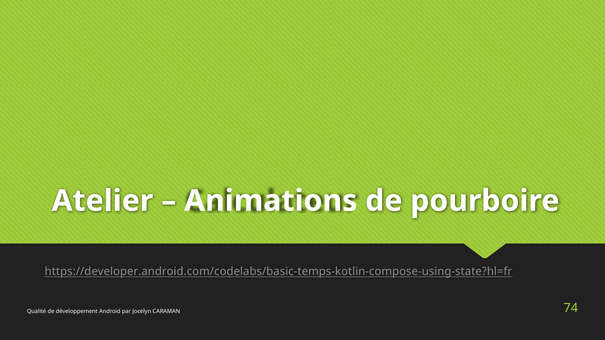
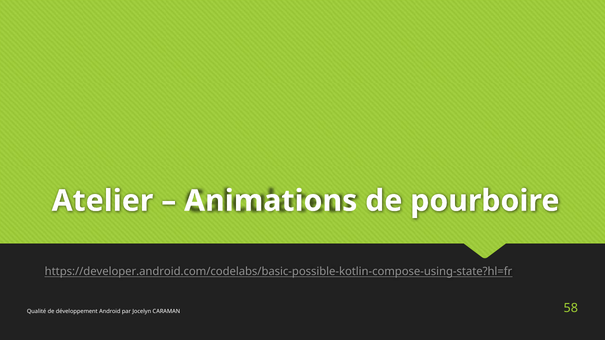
https://developer.android.com/codelabs/basic-temps-kotlin-compose-using-state?hl=fr: https://developer.android.com/codelabs/basic-temps-kotlin-compose-using-state?hl=fr -> https://developer.android.com/codelabs/basic-possible-kotlin-compose-using-state?hl=fr
74: 74 -> 58
